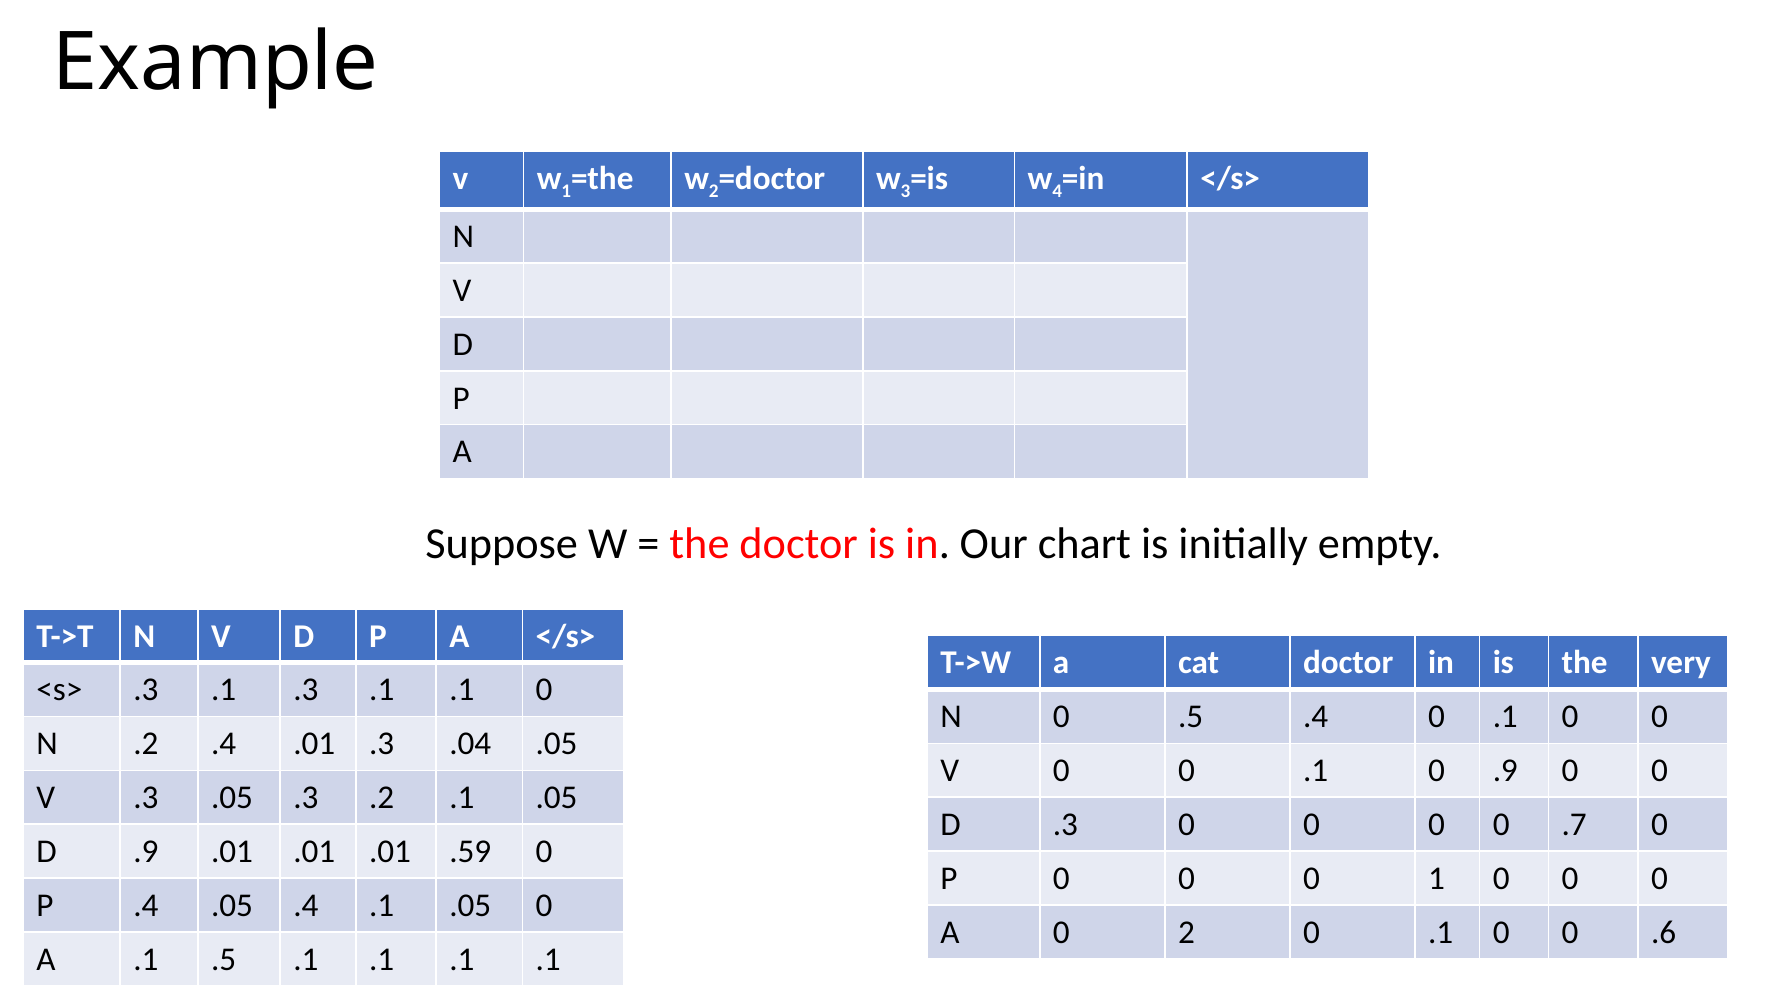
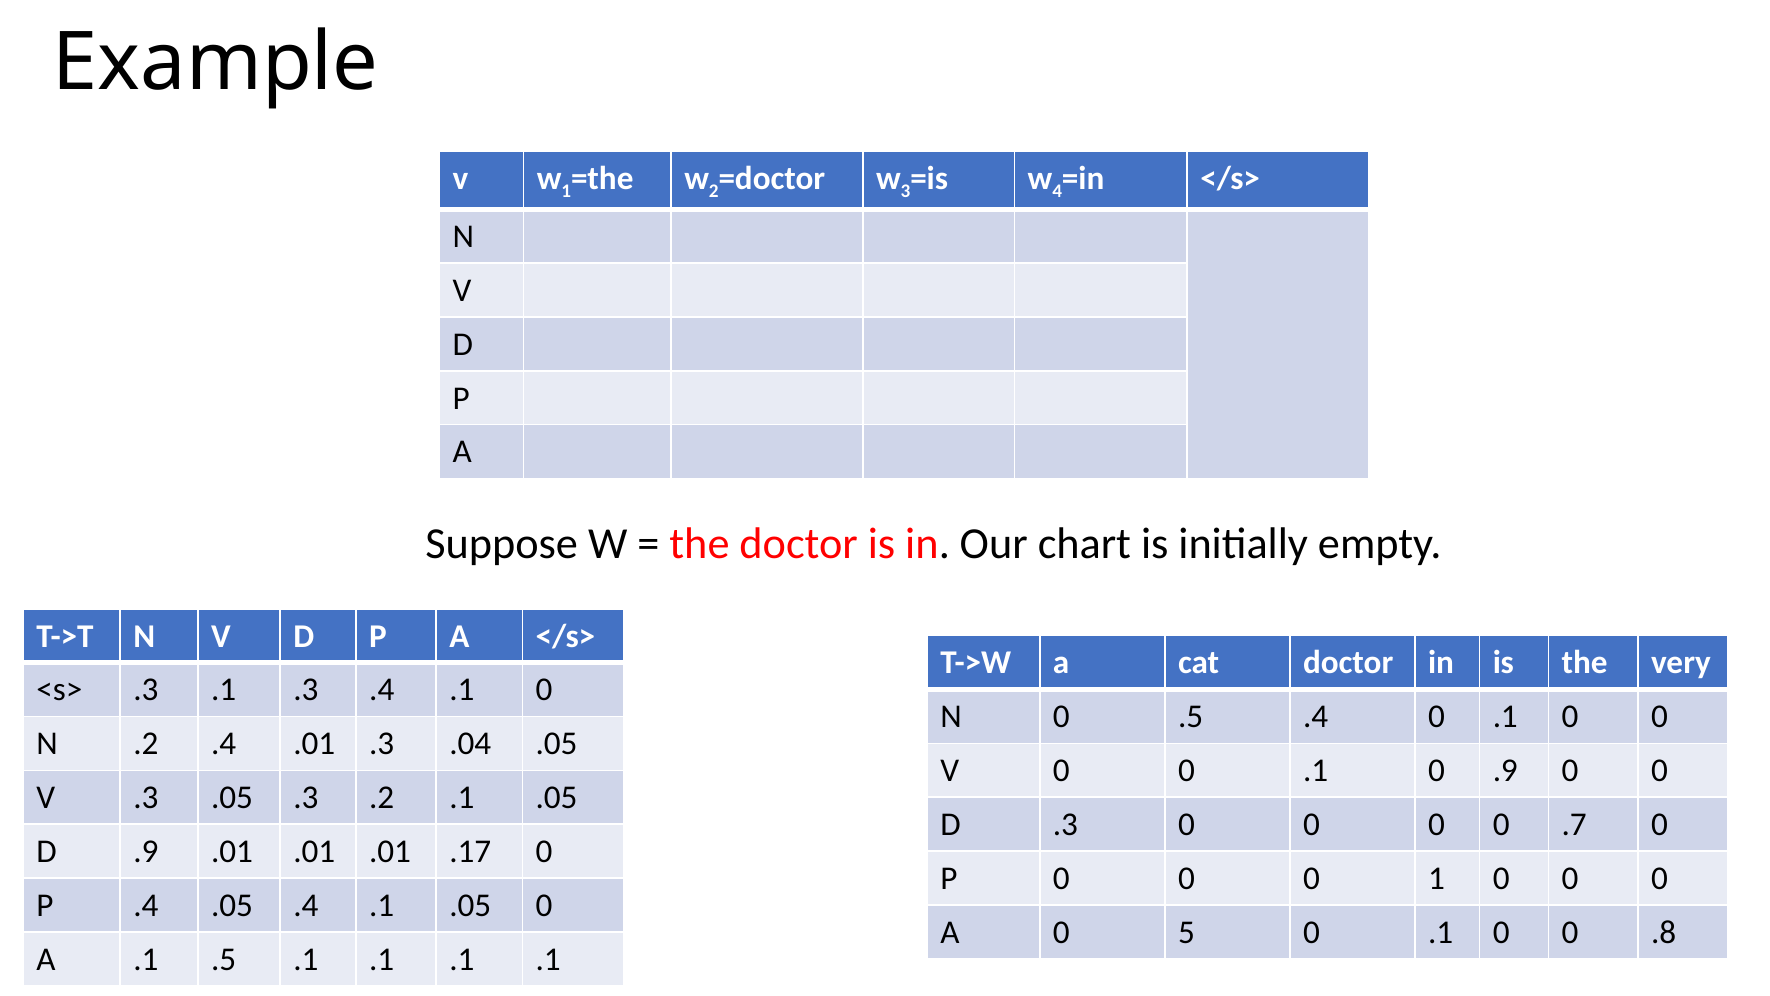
.1 .3 .1: .1 -> .4
.59: .59 -> .17
0 2: 2 -> 5
.6: .6 -> .8
